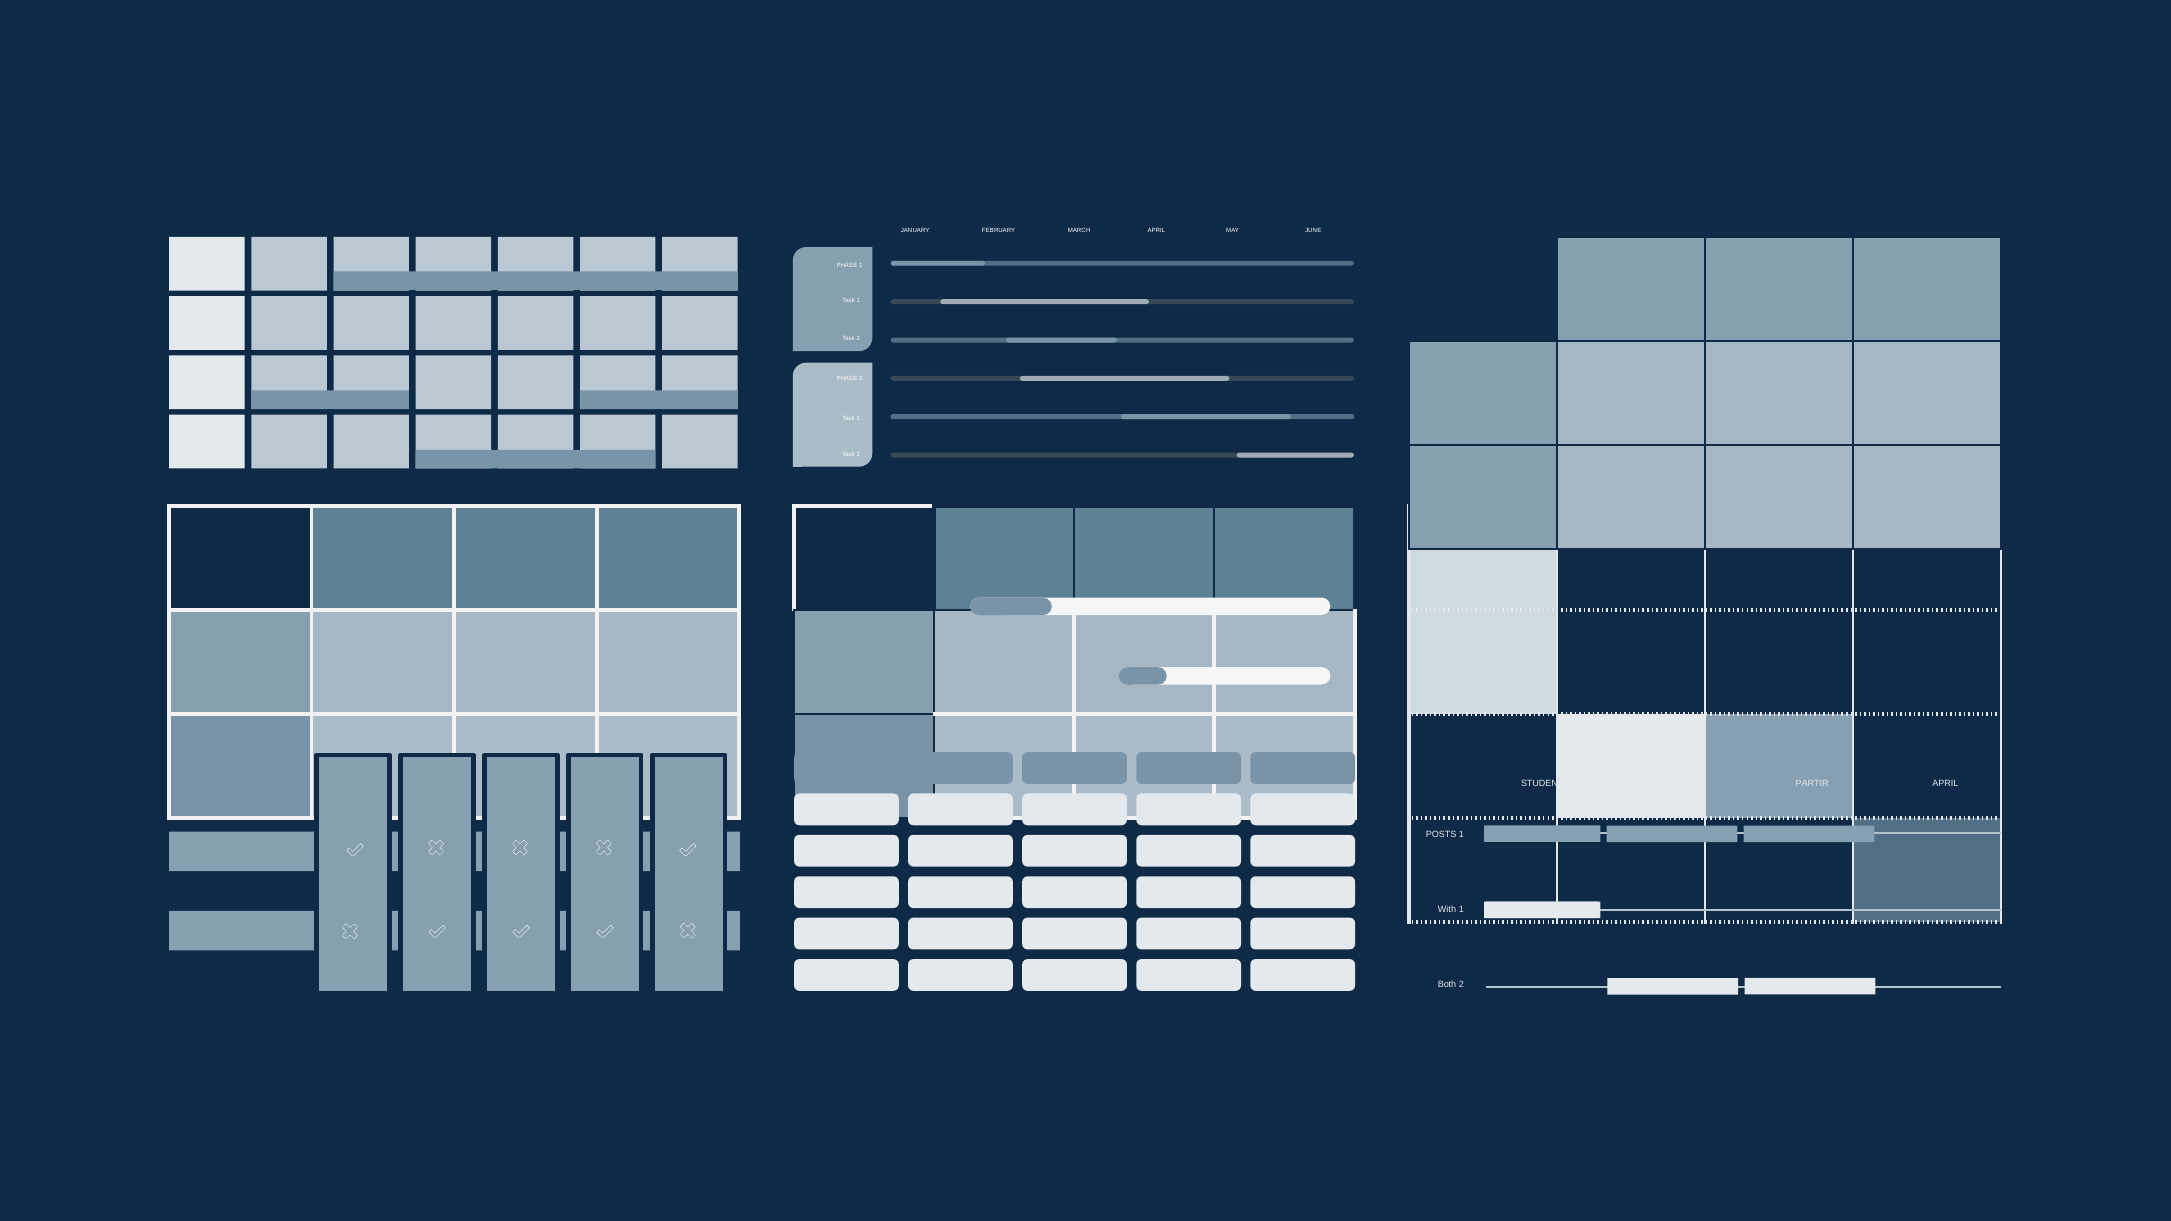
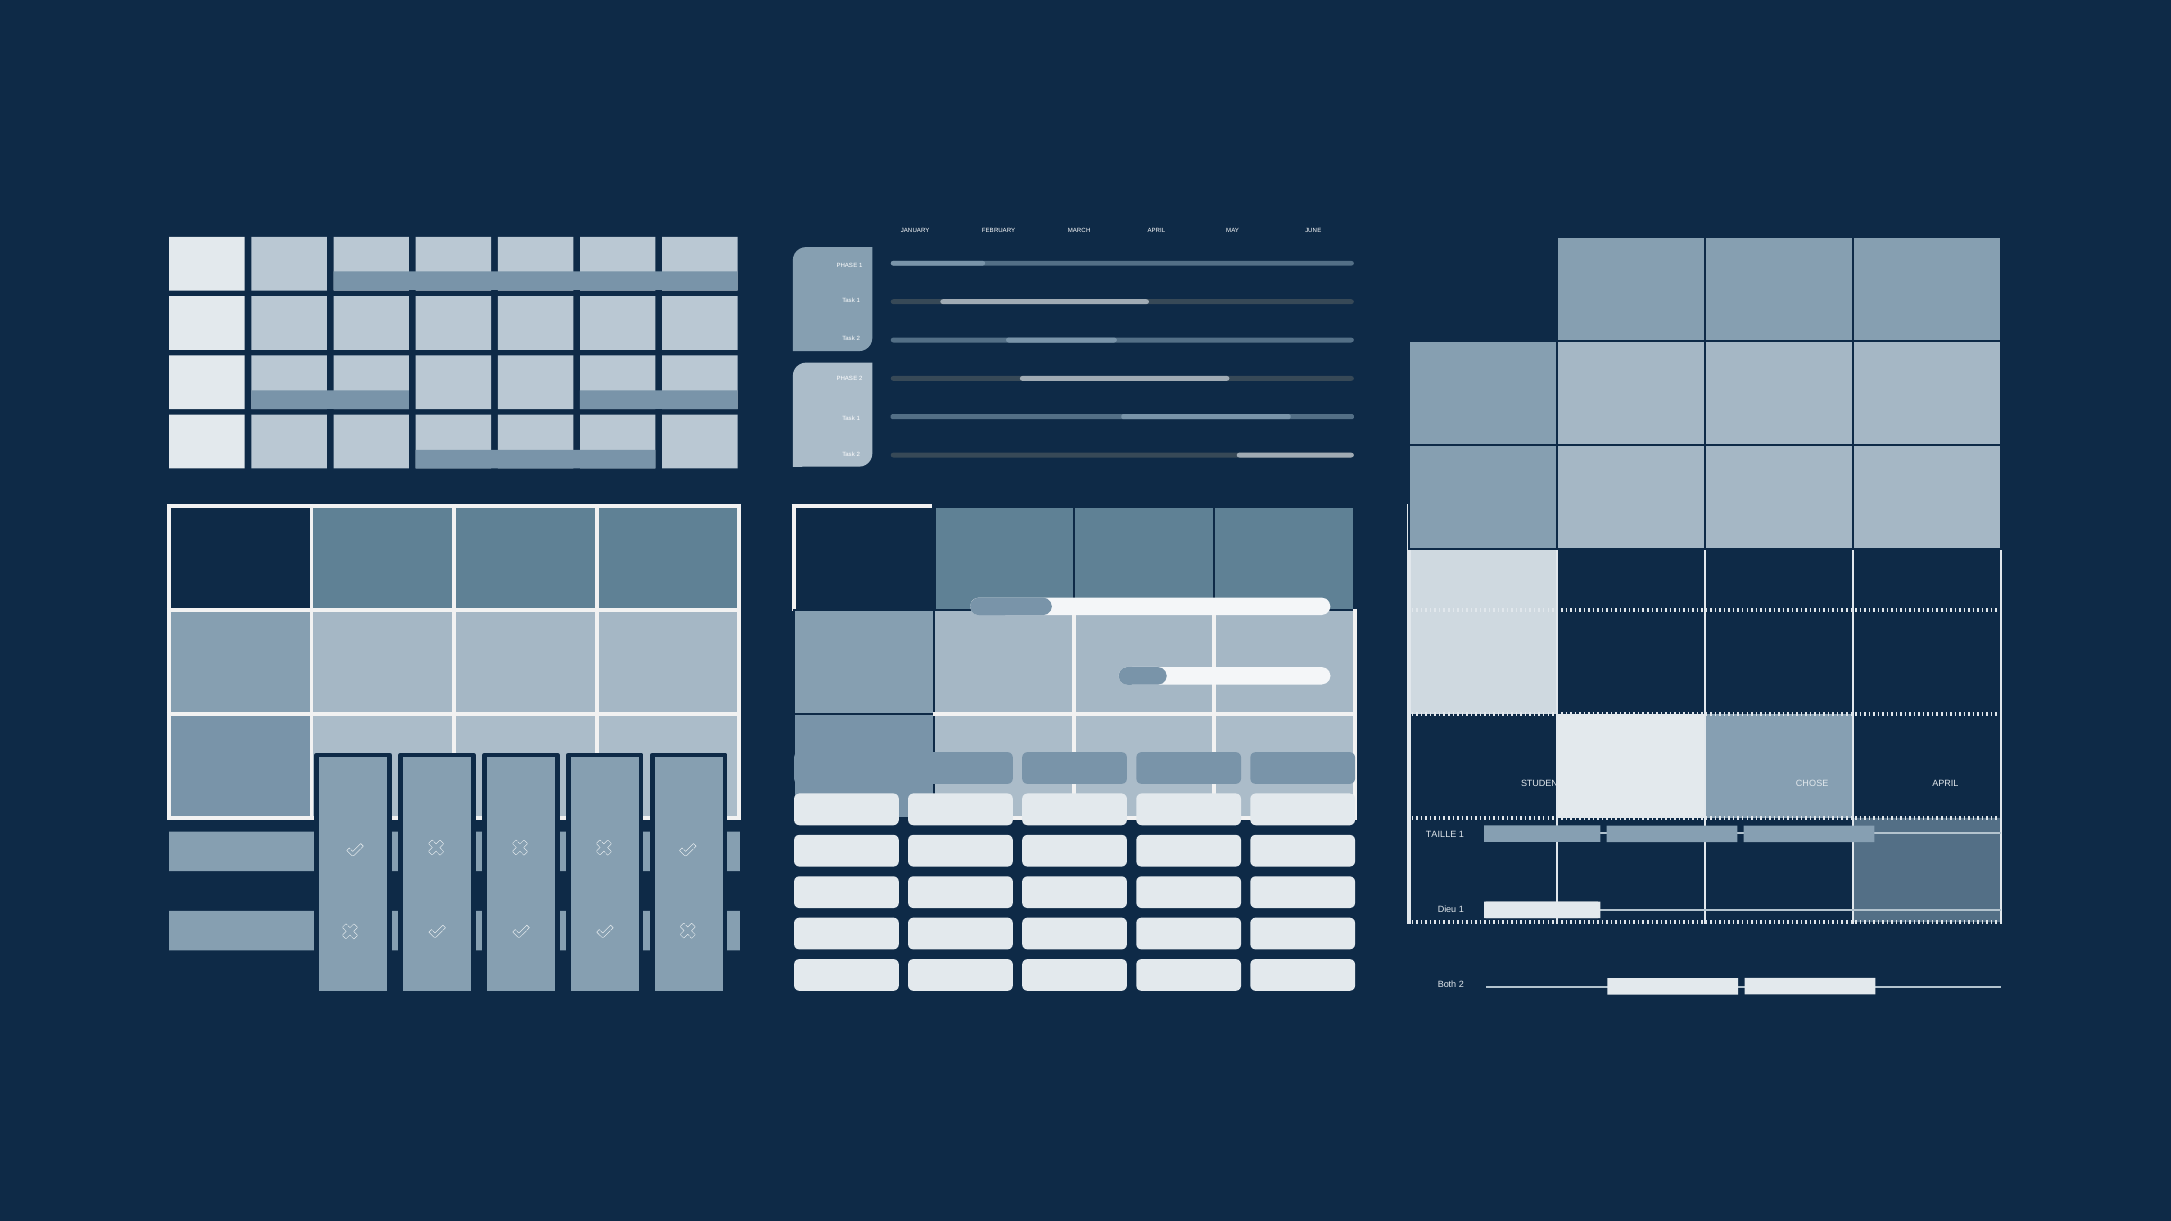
PARTIR: PARTIR -> CHOSE
POSTS: POSTS -> TAILLE
With: With -> Dieu
